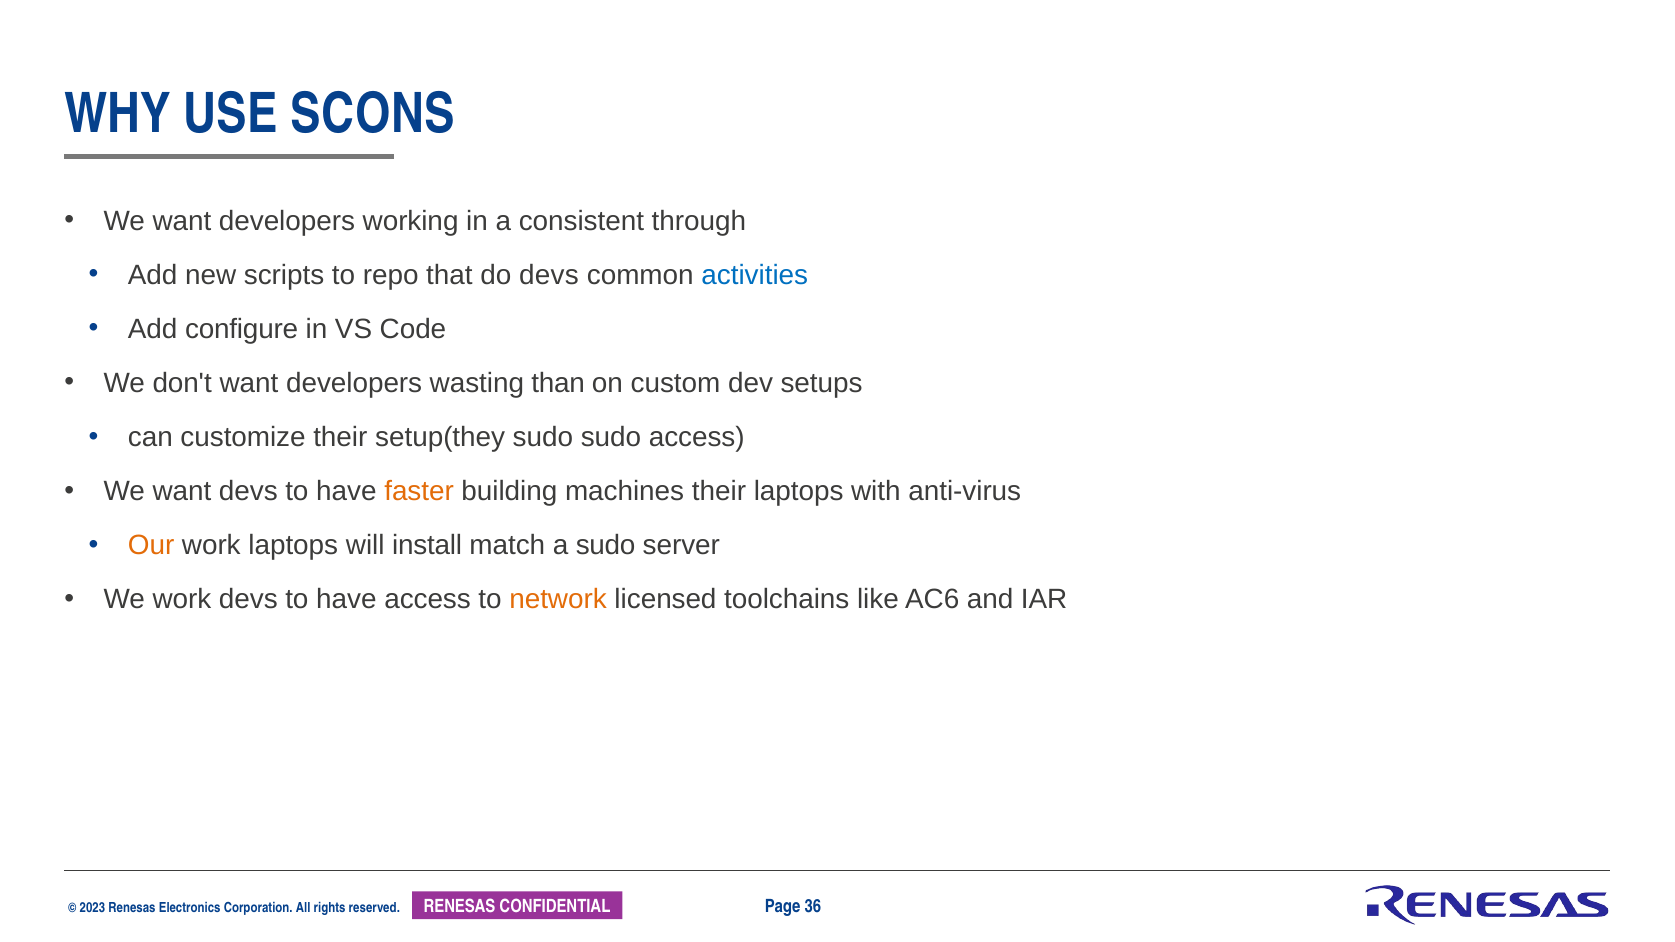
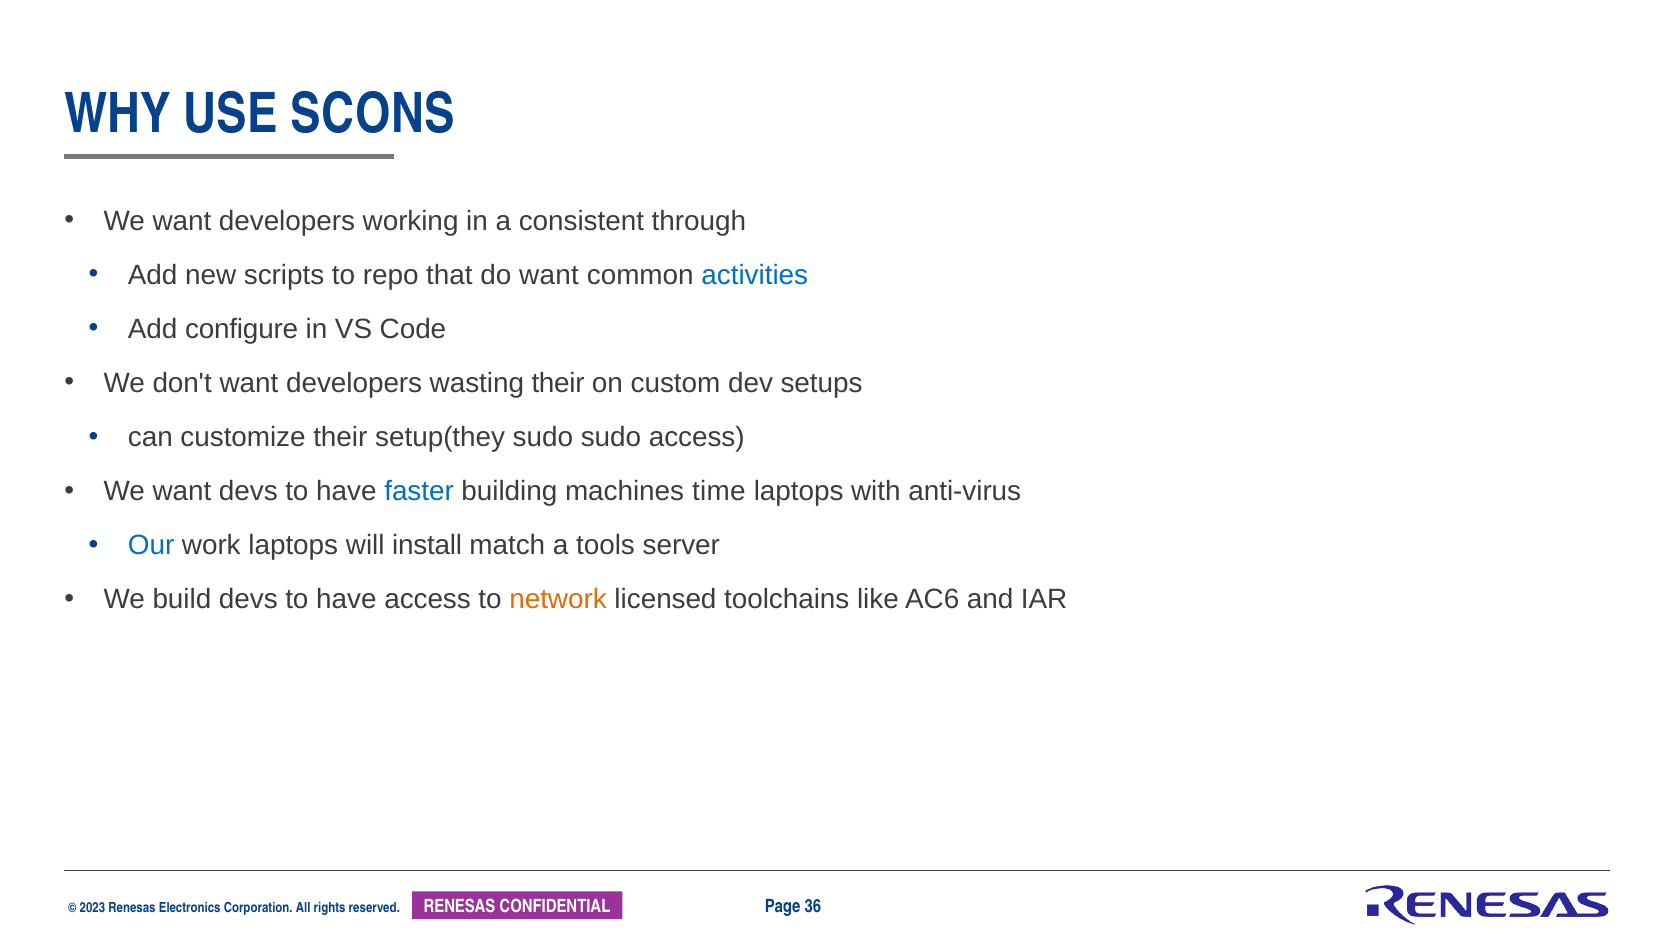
do devs: devs -> want
wasting than: than -> their
faster colour: orange -> blue
machines their: their -> time
Our colour: orange -> blue
a sudo: sudo -> tools
We work: work -> build
